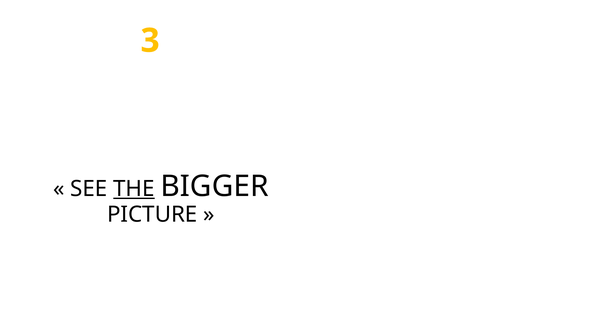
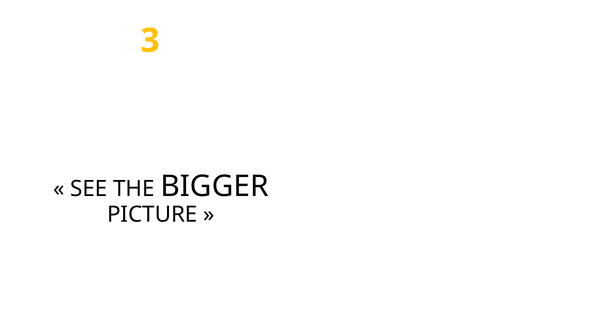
THE underline: present -> none
